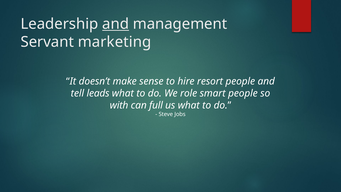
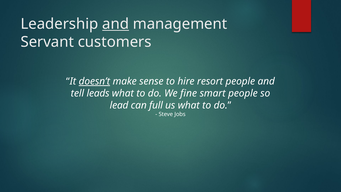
marketing: marketing -> customers
doesn’t underline: none -> present
role: role -> fine
with: with -> lead
